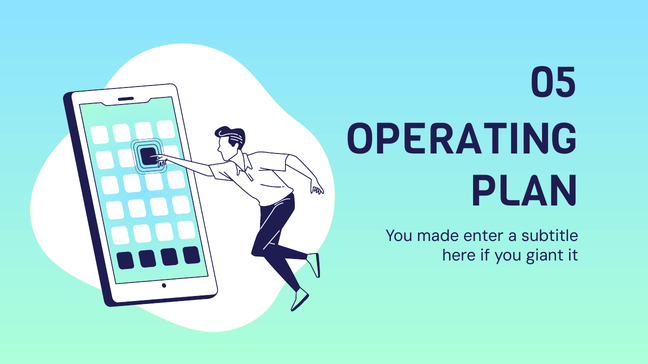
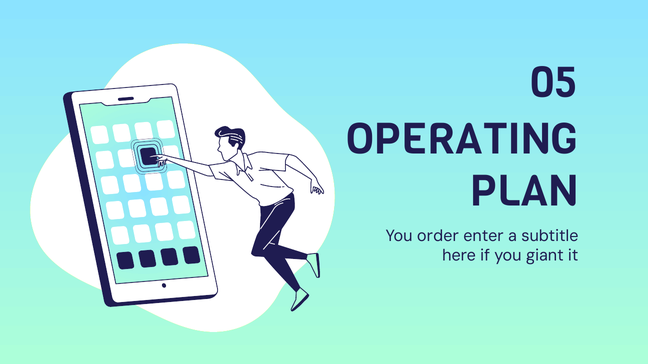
made: made -> order
